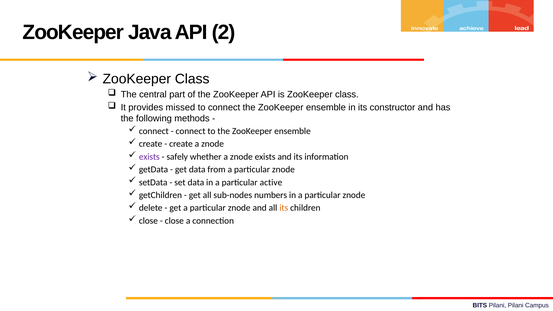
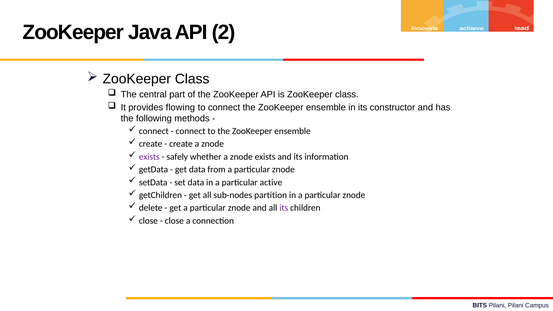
missed: missed -> flowing
numbers: numbers -> partition
its at (284, 208) colour: orange -> purple
